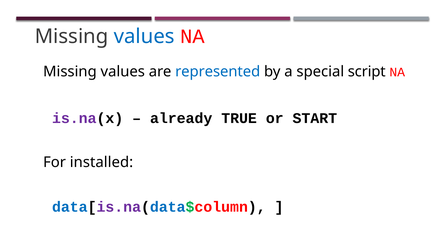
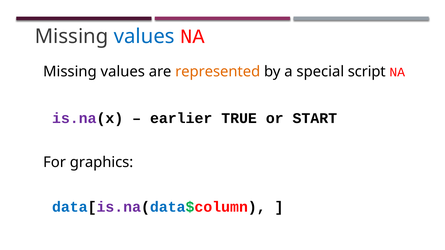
represented colour: blue -> orange
already: already -> earlier
installed: installed -> graphics
